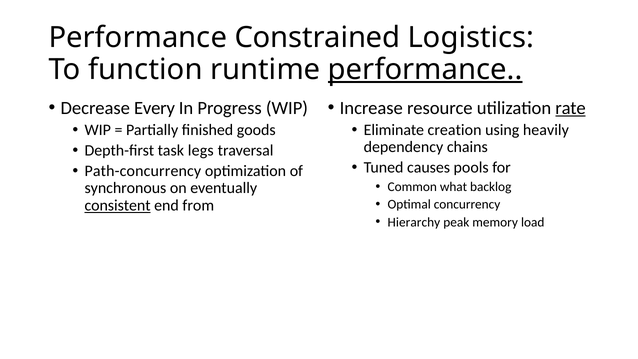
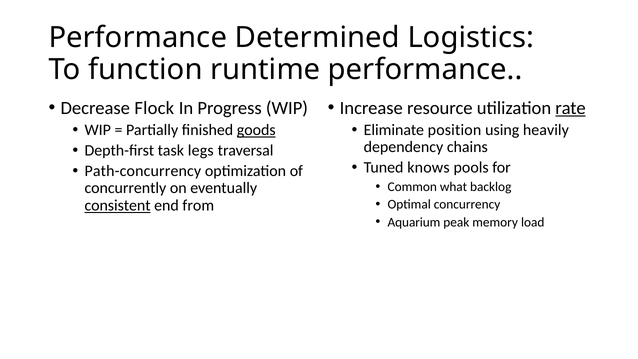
Constrained: Constrained -> Determined
performance at (425, 69) underline: present -> none
Every: Every -> Flock
goods underline: none -> present
creation: creation -> position
causes: causes -> knows
synchronous: synchronous -> concurrently
Hierarchy: Hierarchy -> Aquarium
